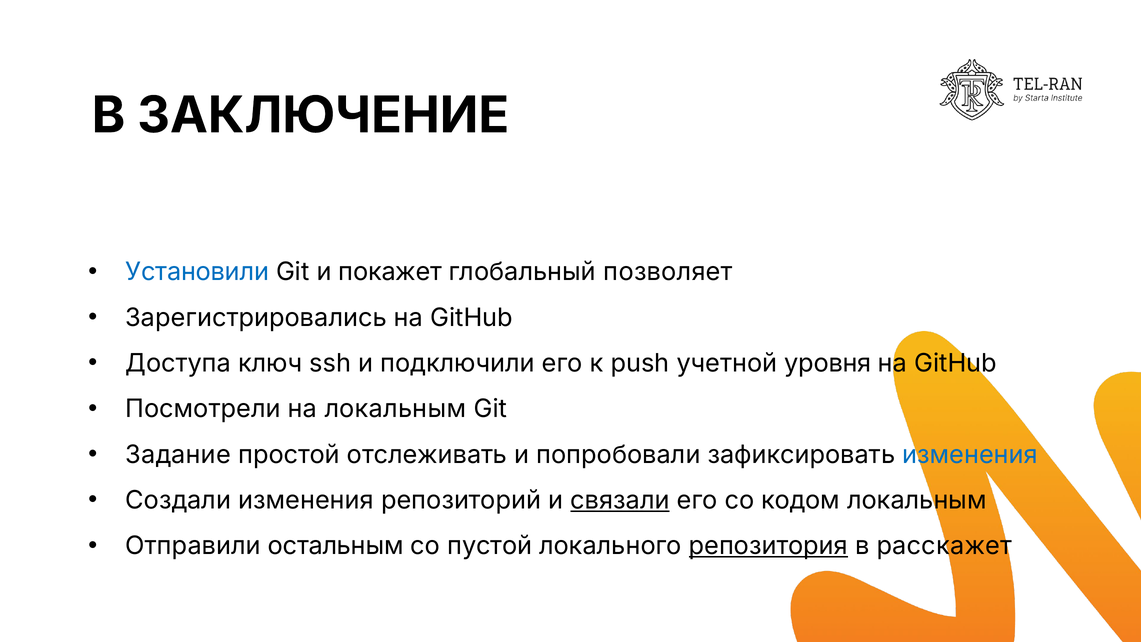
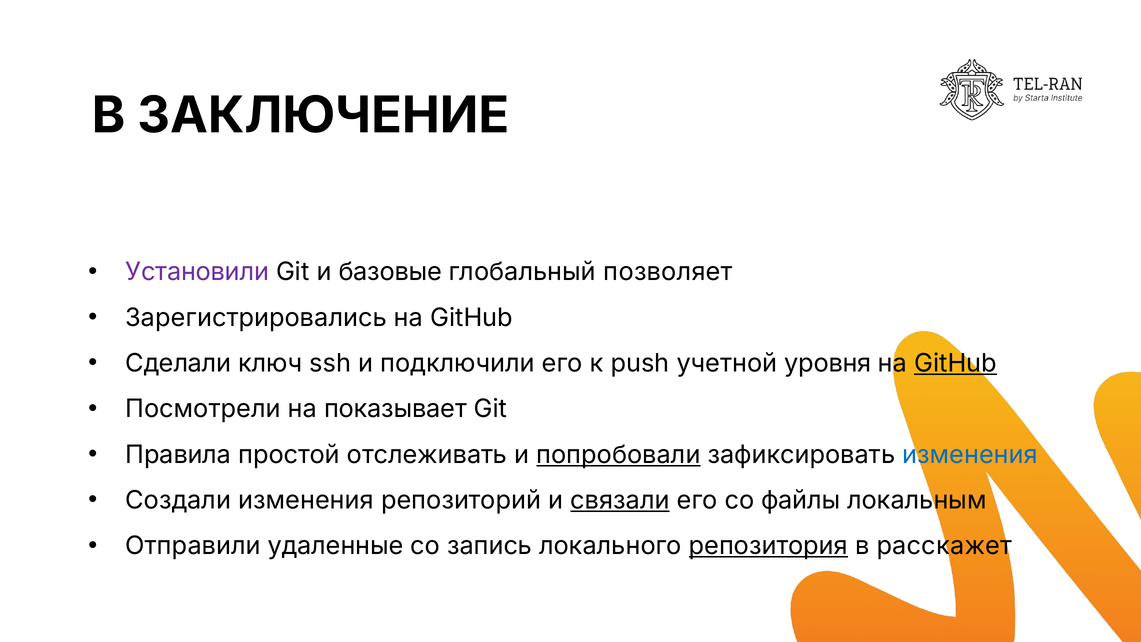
Установили colour: blue -> purple
покажет: покажет -> базовые
Доступа: Доступа -> Сделали
GitHub at (956, 363) underline: none -> present
на локальным: локальным -> показывает
Задание: Задание -> Правила
попробовали underline: none -> present
кодом: кодом -> файлы
остальным: остальным -> удаленные
пустой: пустой -> запись
